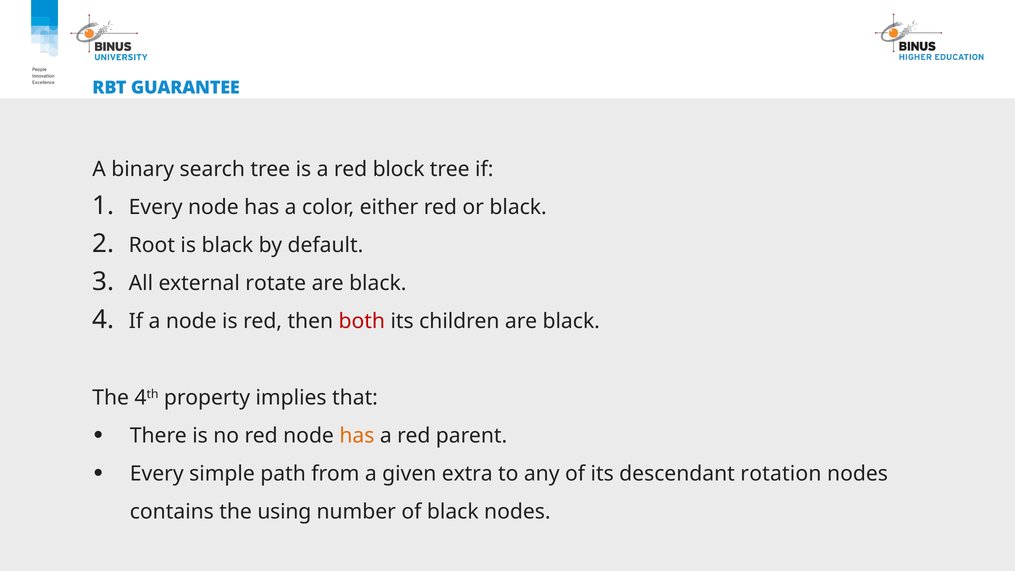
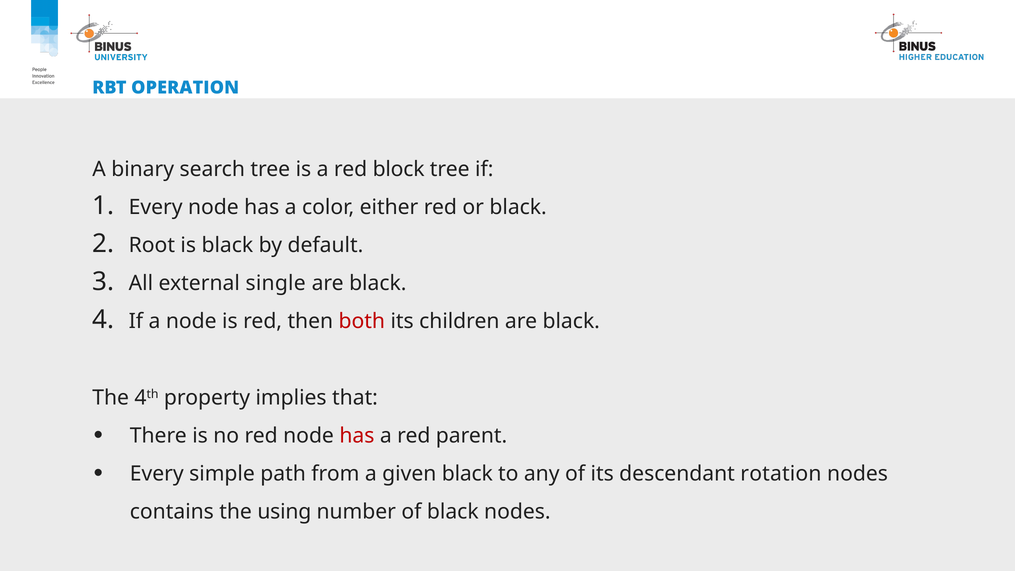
GUARANTEE: GUARANTEE -> OPERATION
rotate: rotate -> single
has at (357, 436) colour: orange -> red
given extra: extra -> black
